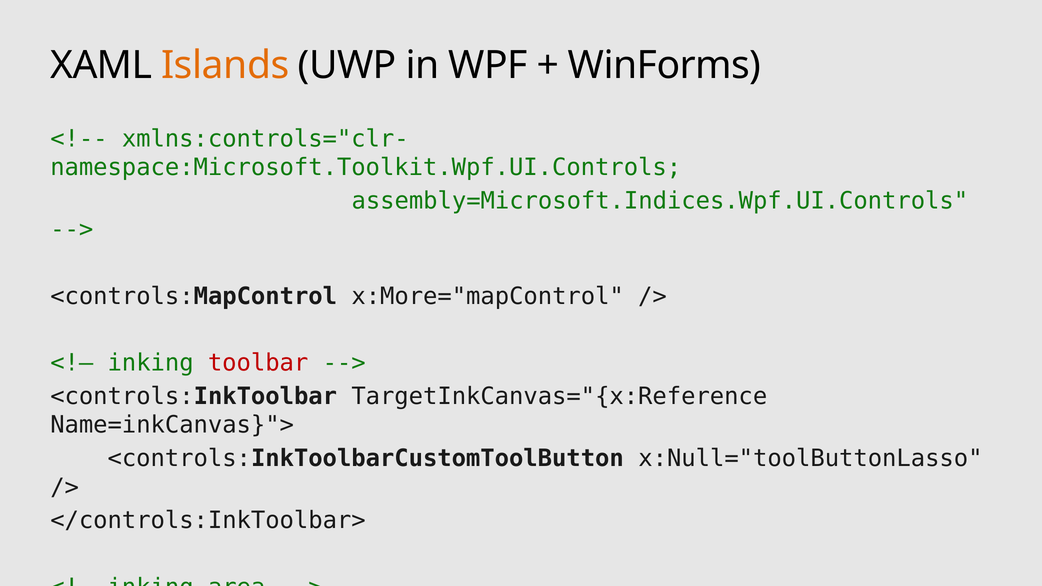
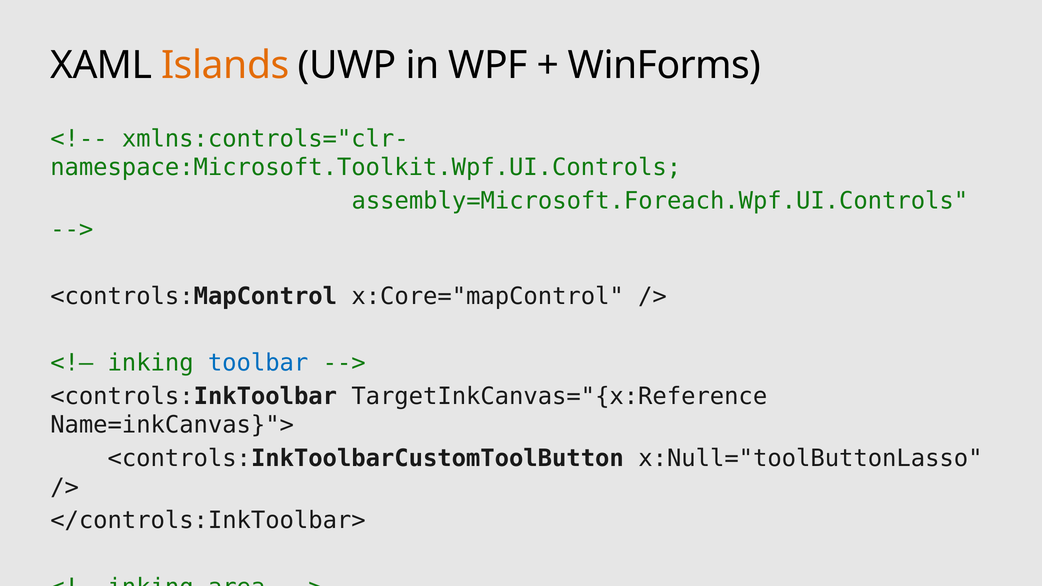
assembly=Microsoft.Indices.Wpf.UI.Controls: assembly=Microsoft.Indices.Wpf.UI.Controls -> assembly=Microsoft.Foreach.Wpf.UI.Controls
x:More="mapControl: x:More="mapControl -> x:Core="mapControl
toolbar colour: red -> blue
